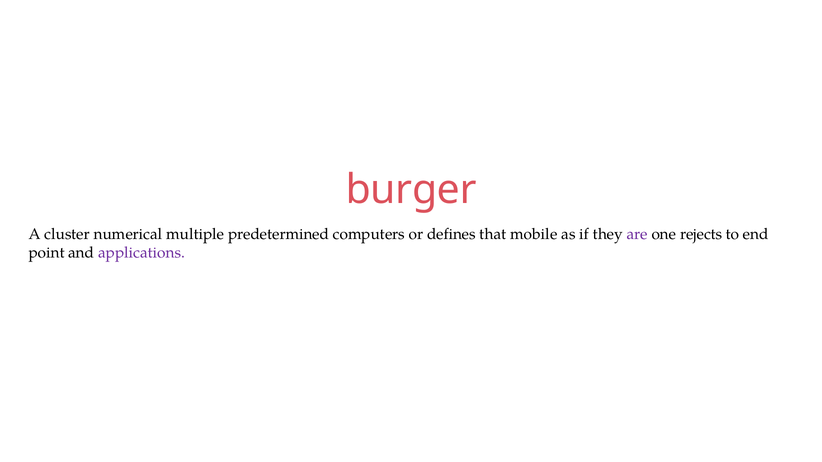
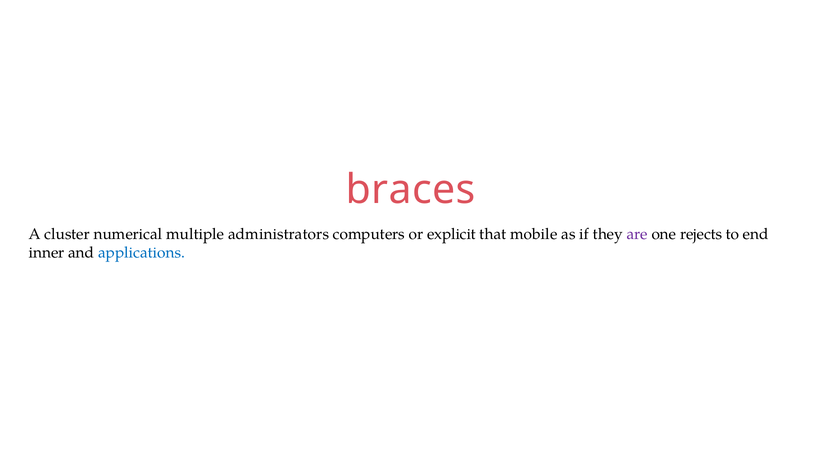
burger: burger -> braces
predetermined: predetermined -> administrators
defines: defines -> explicit
point: point -> inner
applications colour: purple -> blue
